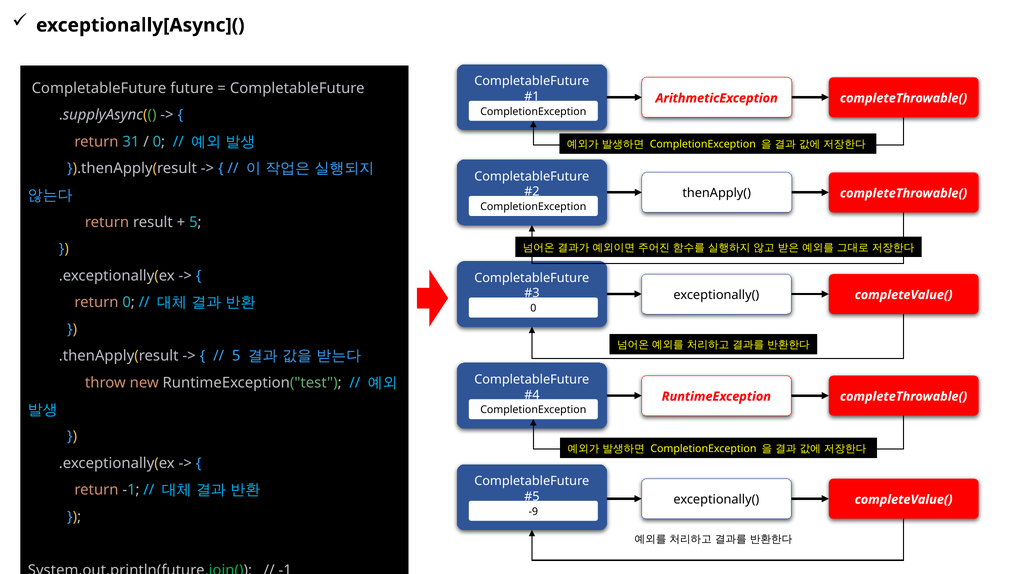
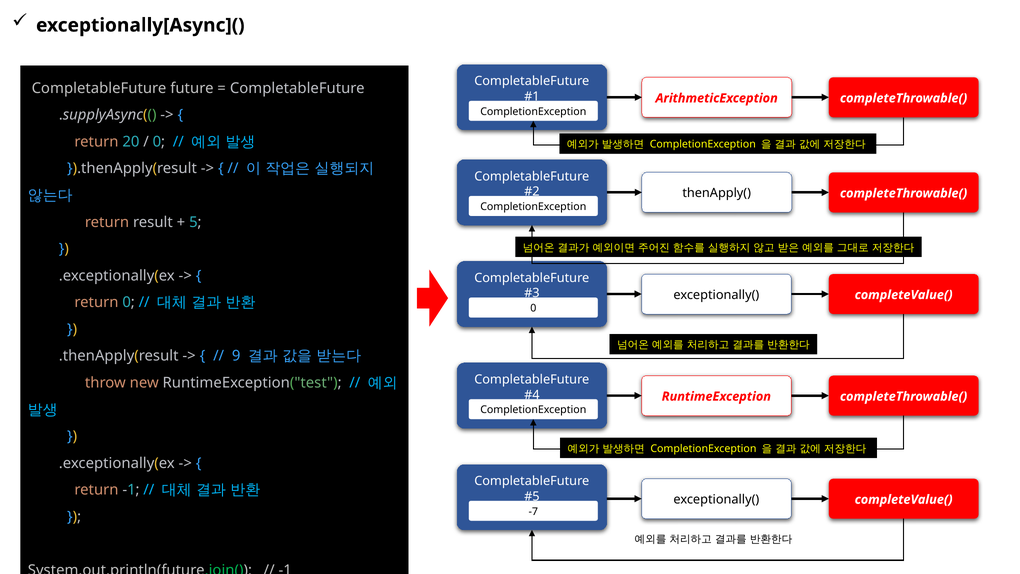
31: 31 -> 20
5 at (236, 356): 5 -> 9
-9: -9 -> -7
